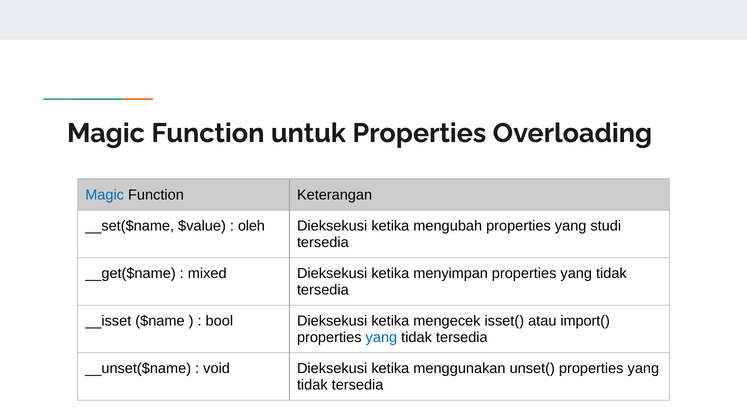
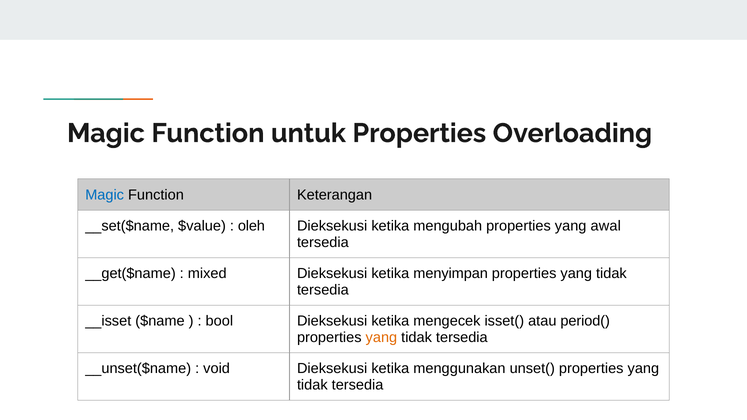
studi: studi -> awal
import(: import( -> period(
yang at (381, 337) colour: blue -> orange
